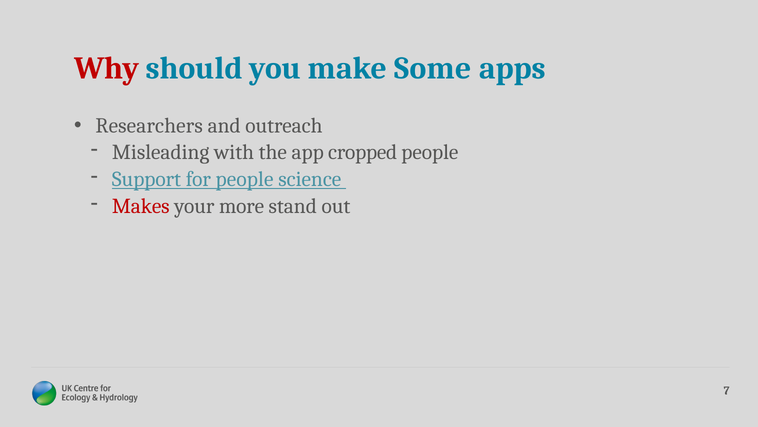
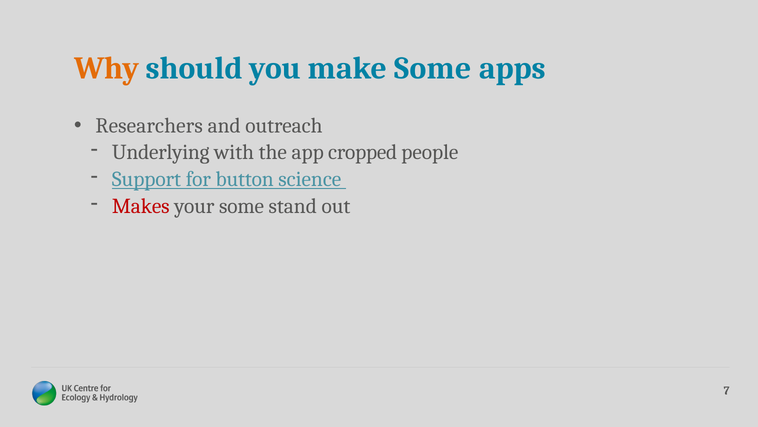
Why colour: red -> orange
Misleading: Misleading -> Underlying
for people: people -> button
your more: more -> some
